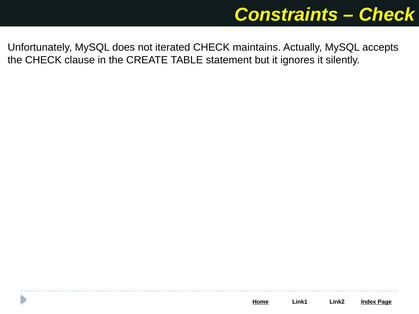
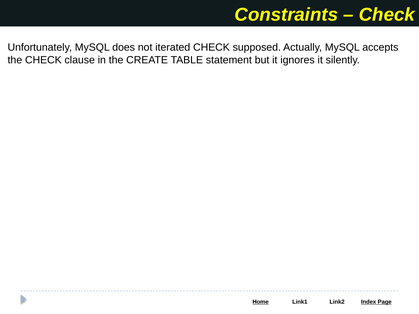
maintains: maintains -> supposed
